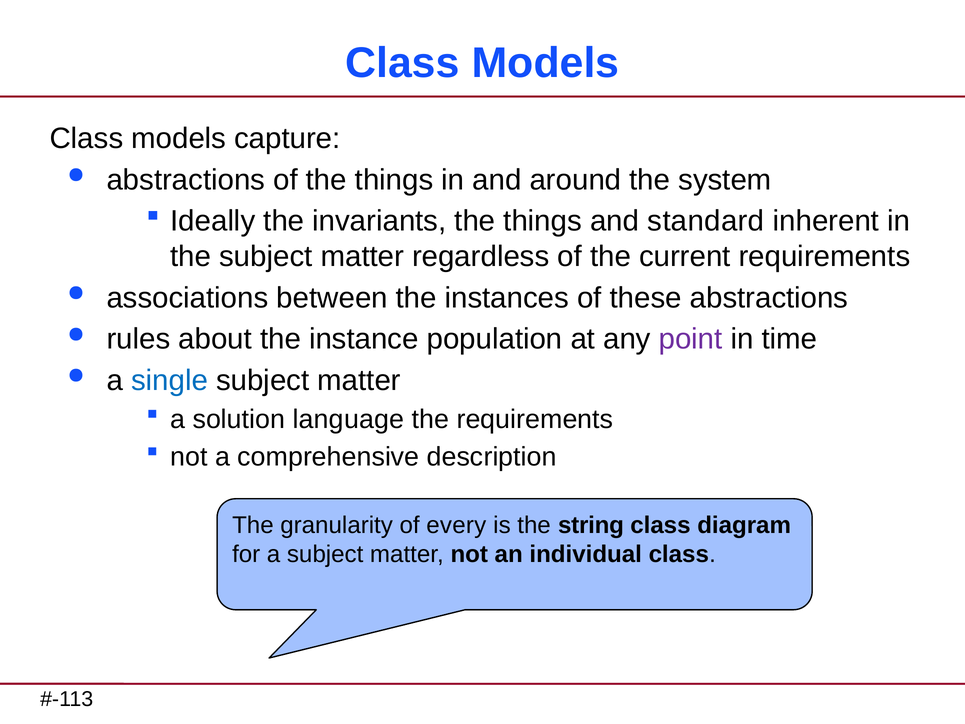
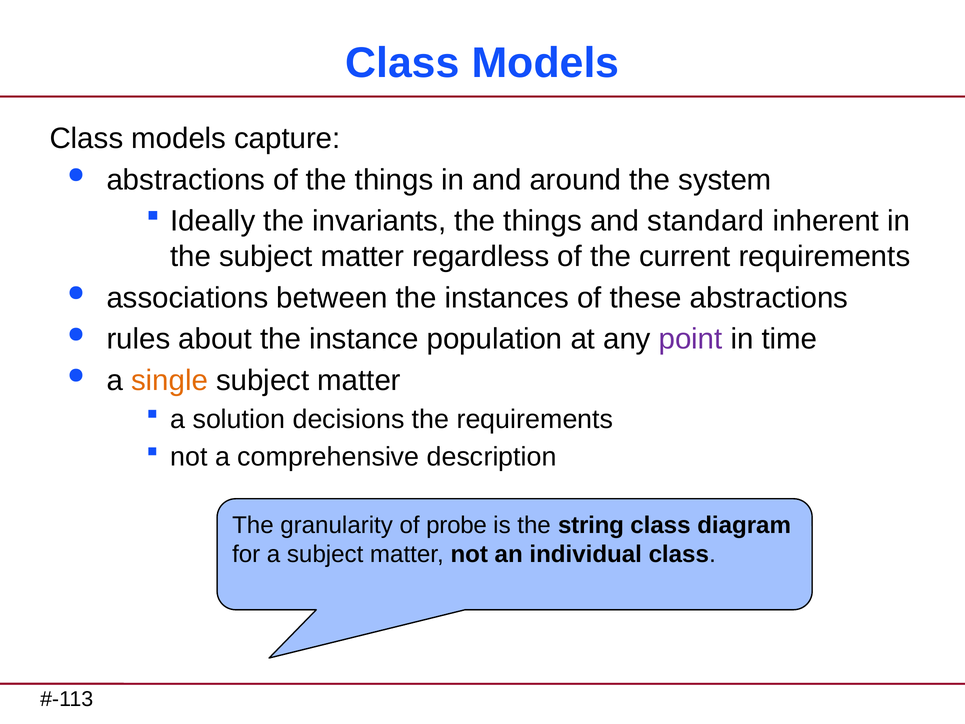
single colour: blue -> orange
language: language -> decisions
every: every -> probe
